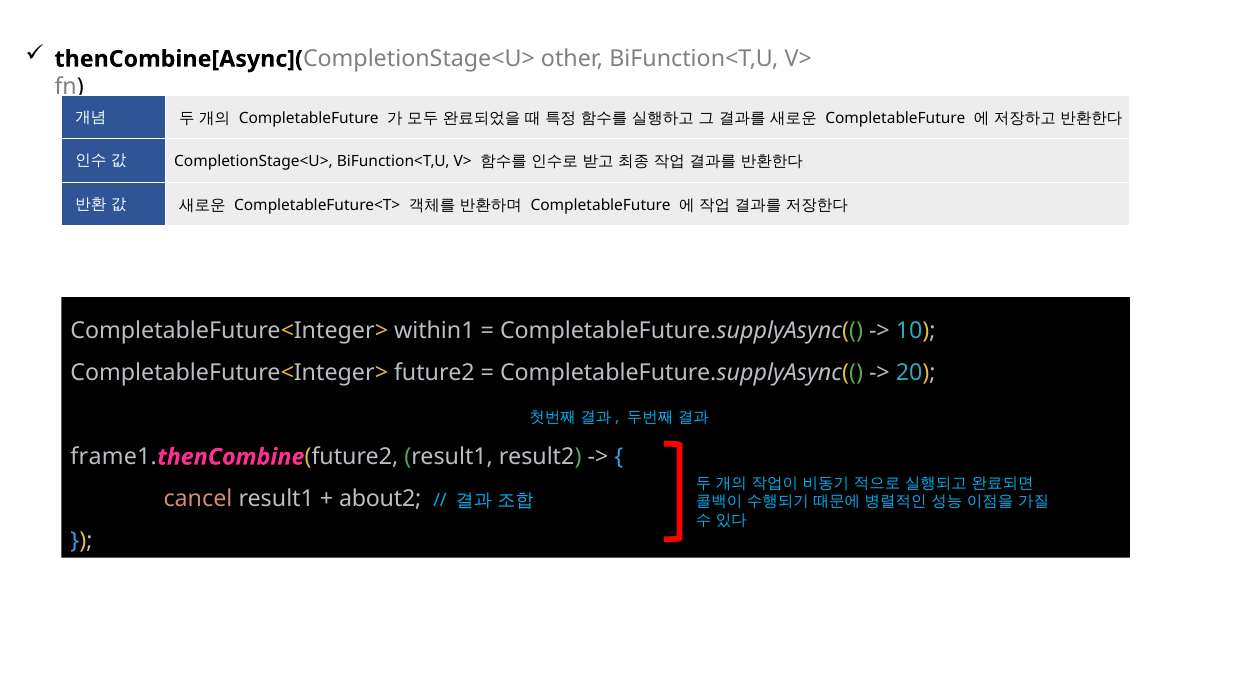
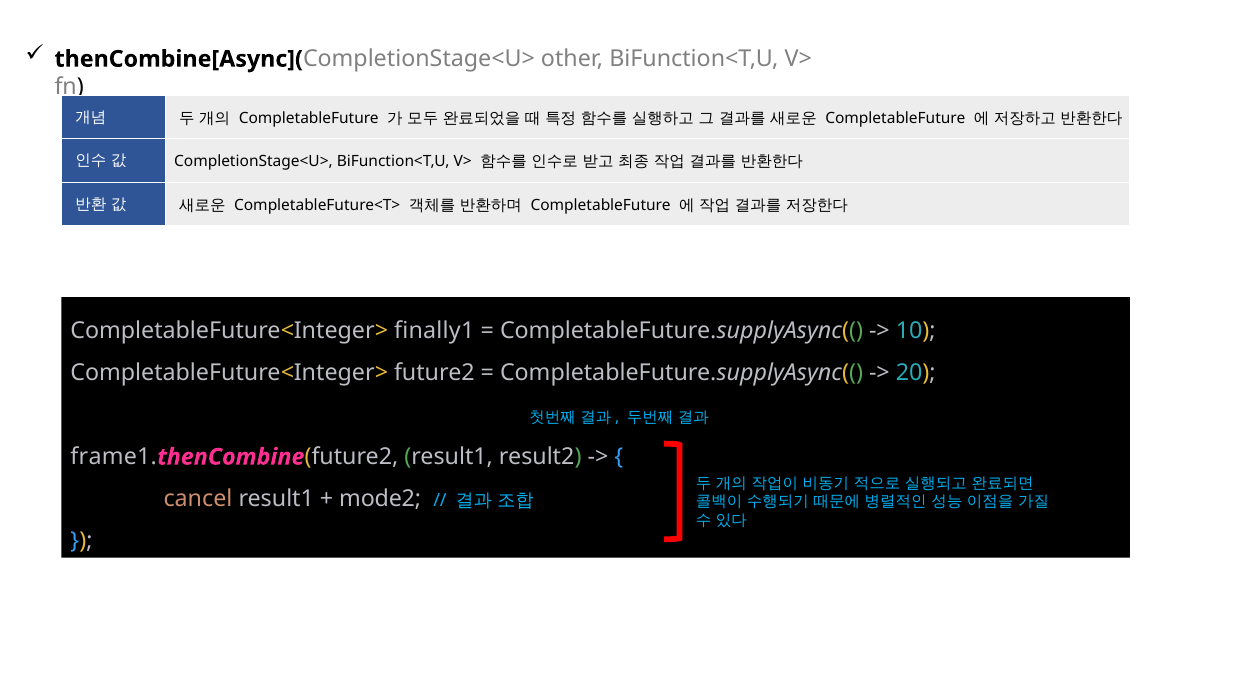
within1: within1 -> finally1
about2: about2 -> mode2
